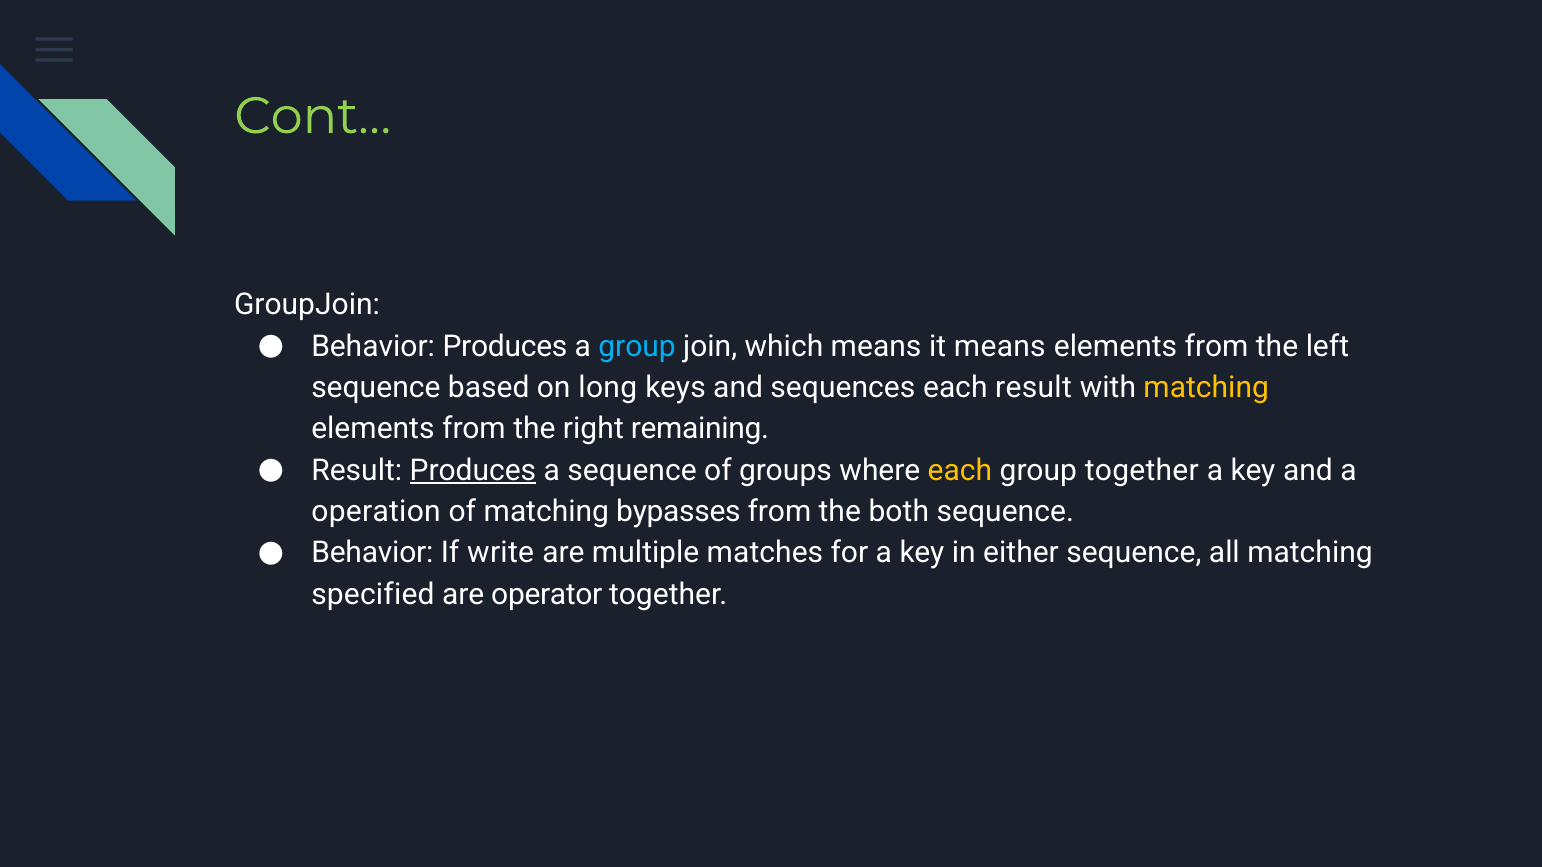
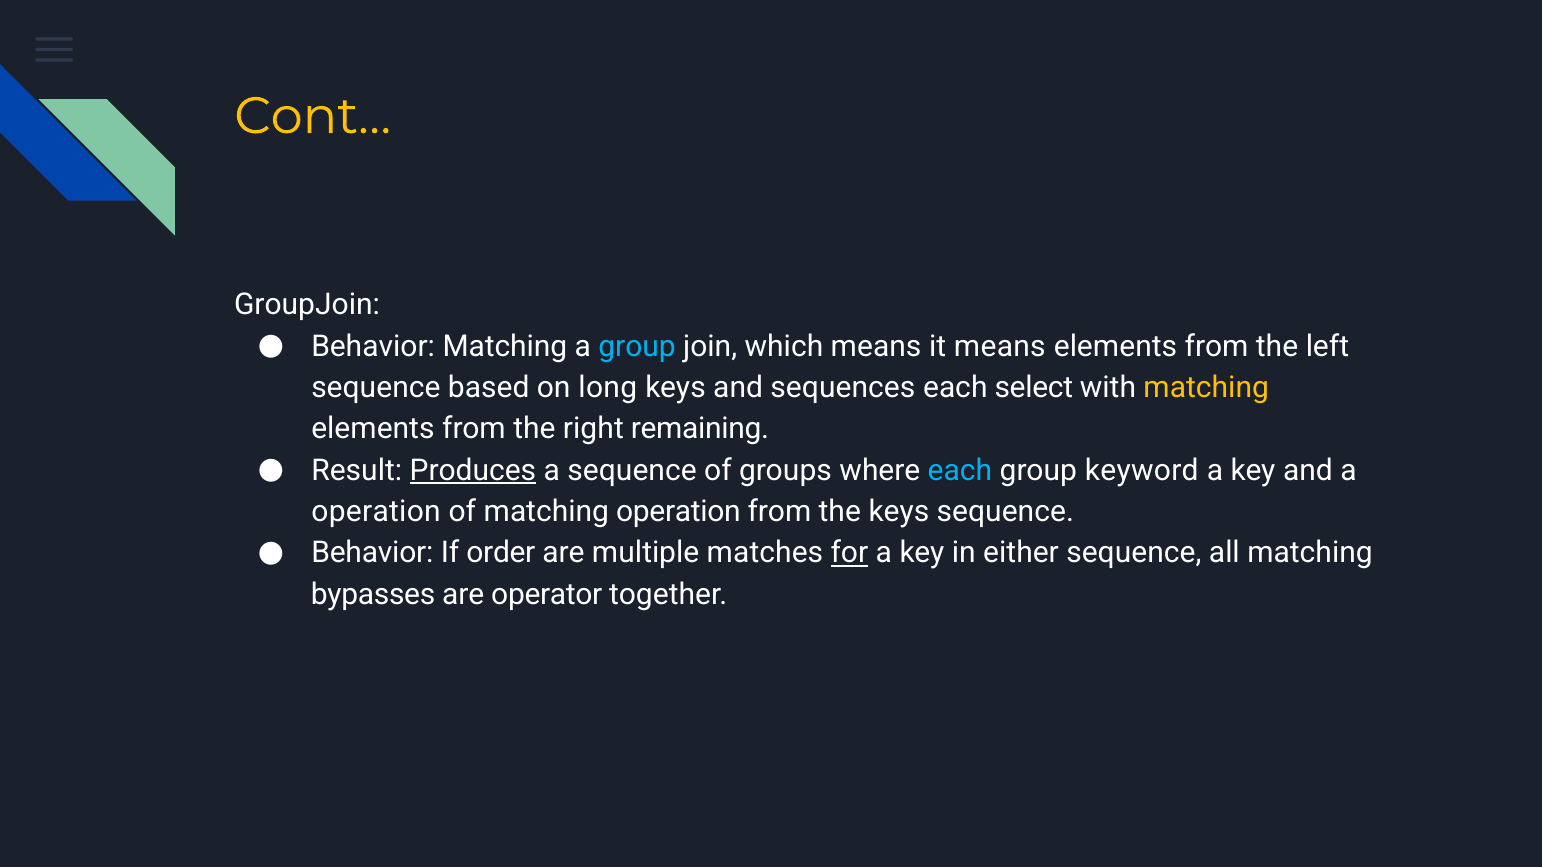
Cont… colour: light green -> yellow
Behavior Produces: Produces -> Matching
each result: result -> select
each at (960, 471) colour: yellow -> light blue
group together: together -> keyword
matching bypasses: bypasses -> operation
the both: both -> keys
write: write -> order
for underline: none -> present
specified: specified -> bypasses
